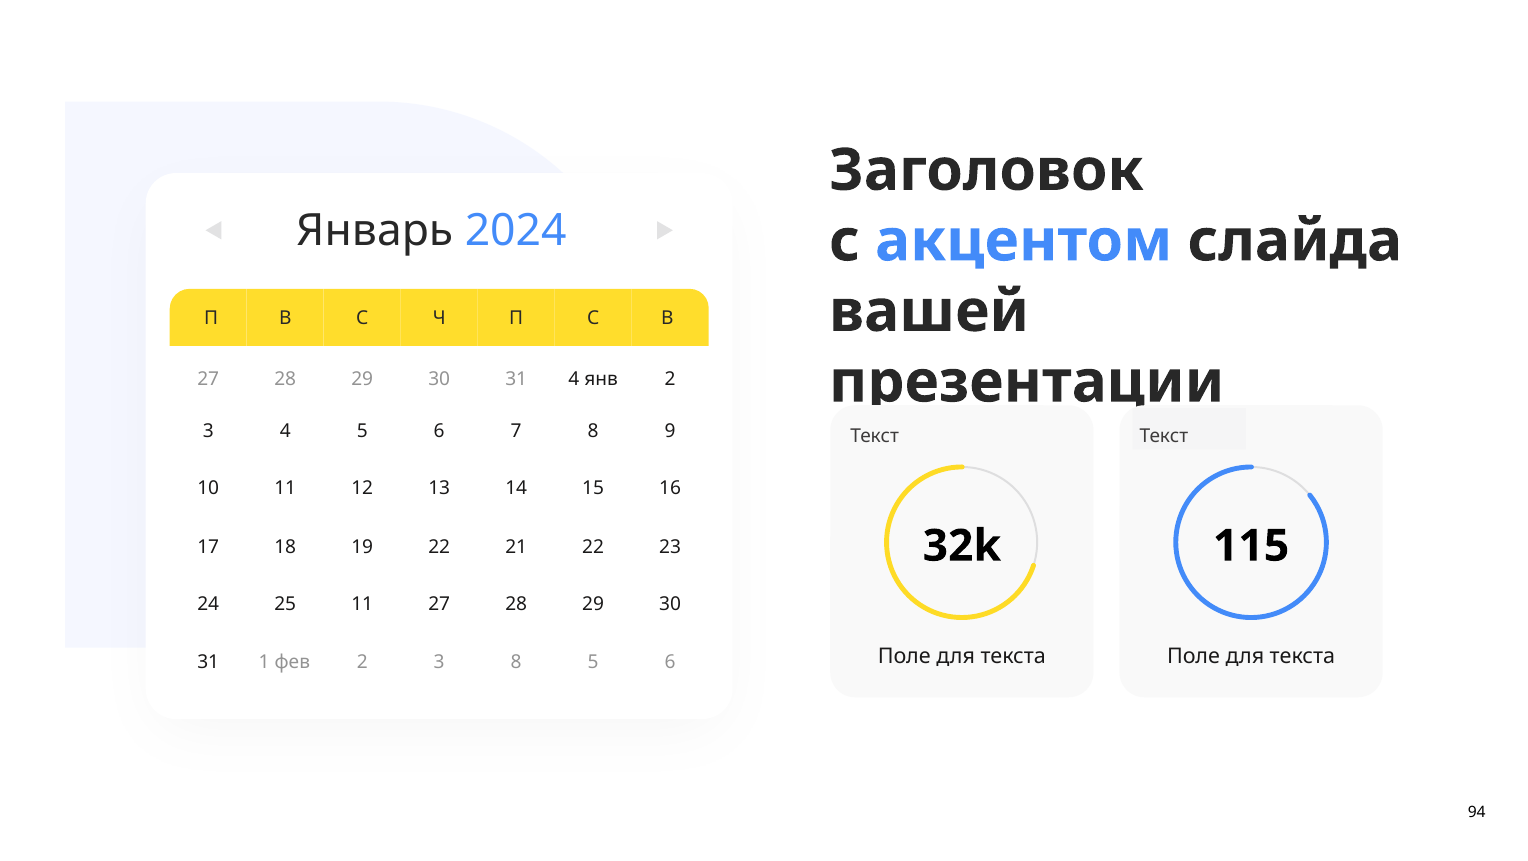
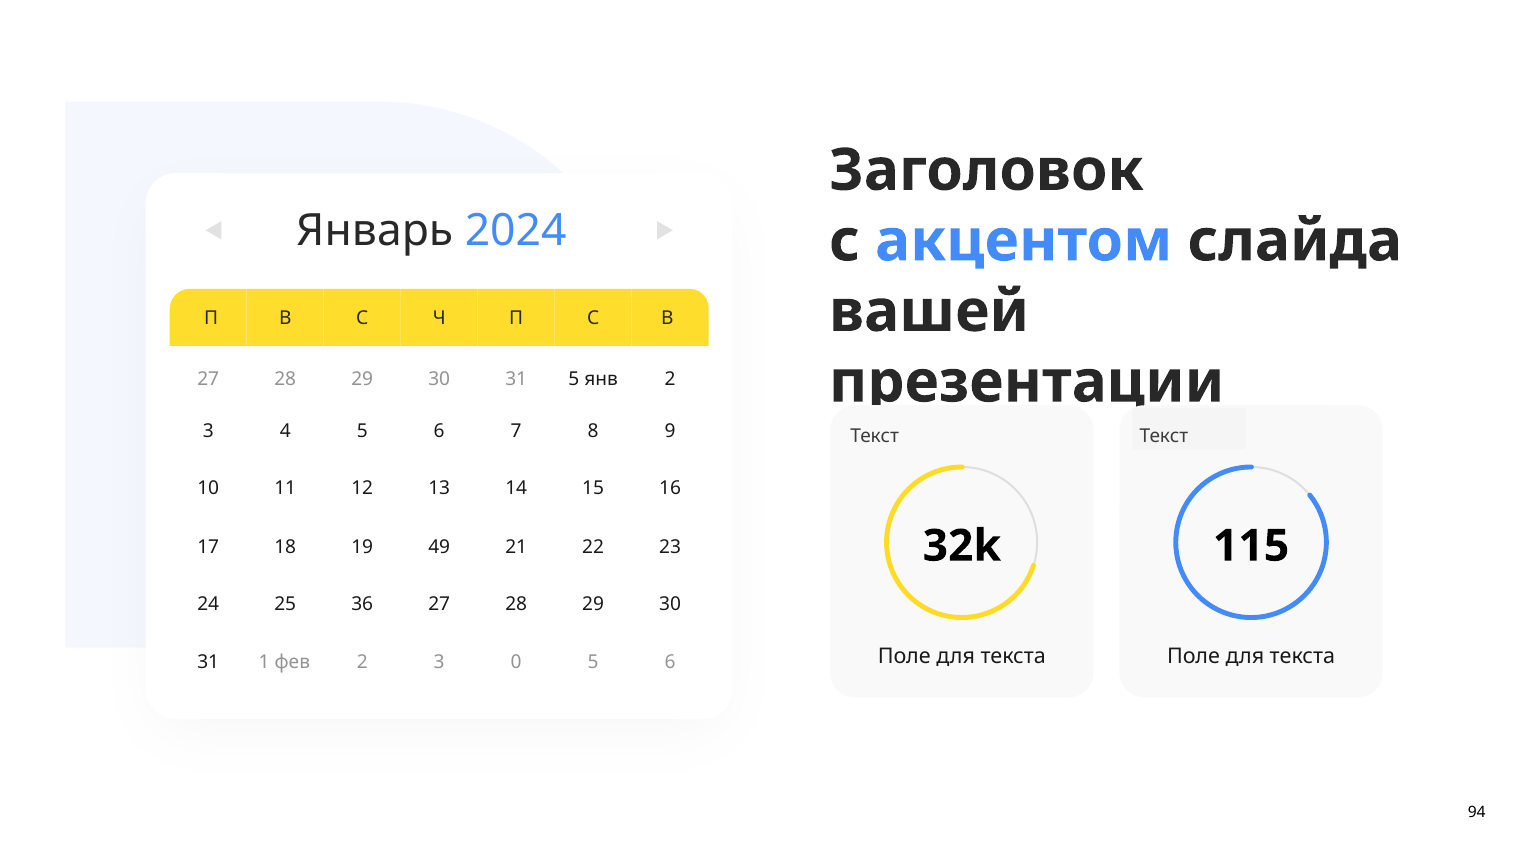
31 4: 4 -> 5
19 22: 22 -> 49
25 11: 11 -> 36
3 8: 8 -> 0
